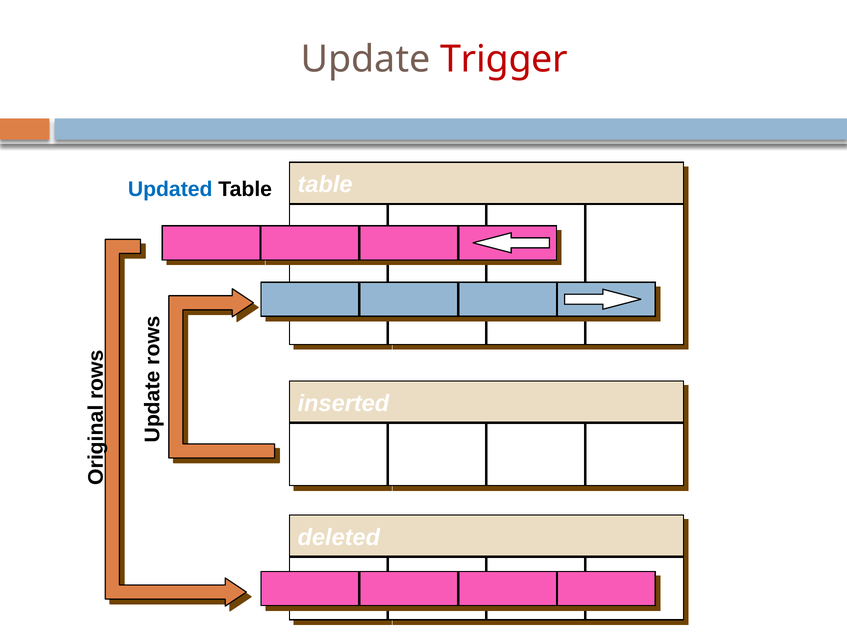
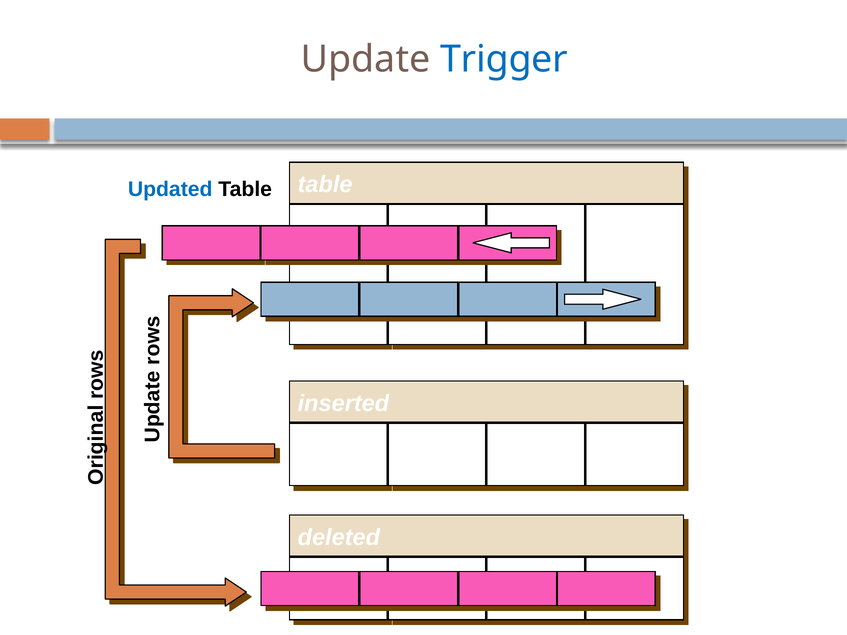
Trigger colour: red -> blue
